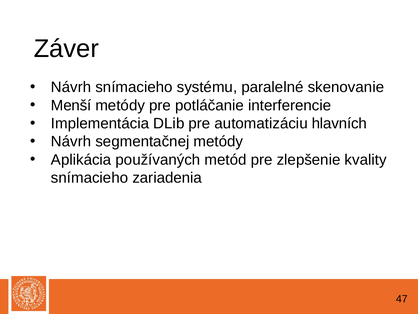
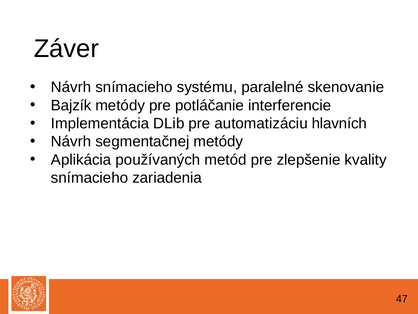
Menší: Menší -> Bajzík
